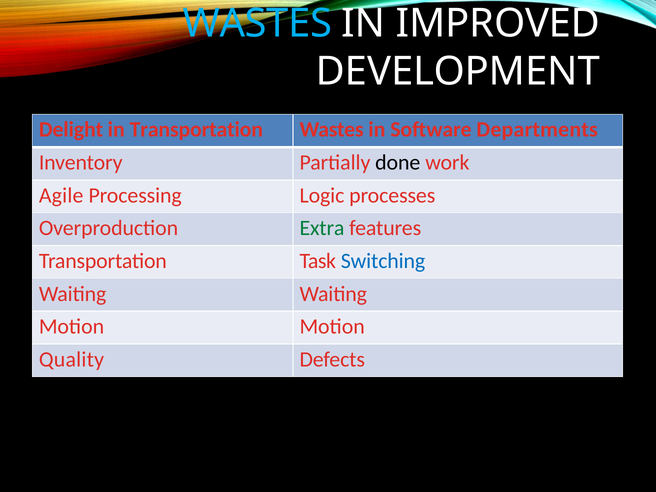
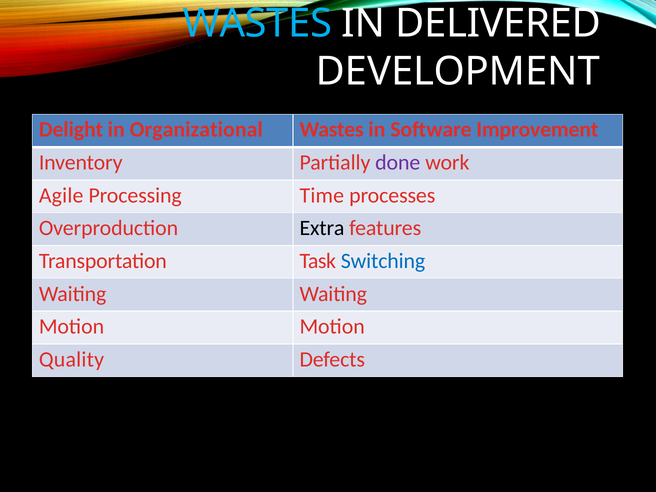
IMPROVED: IMPROVED -> DELIVERED
in Transportation: Transportation -> Organizational
Departments: Departments -> Improvement
done colour: black -> purple
Logic: Logic -> Time
Extra colour: green -> black
